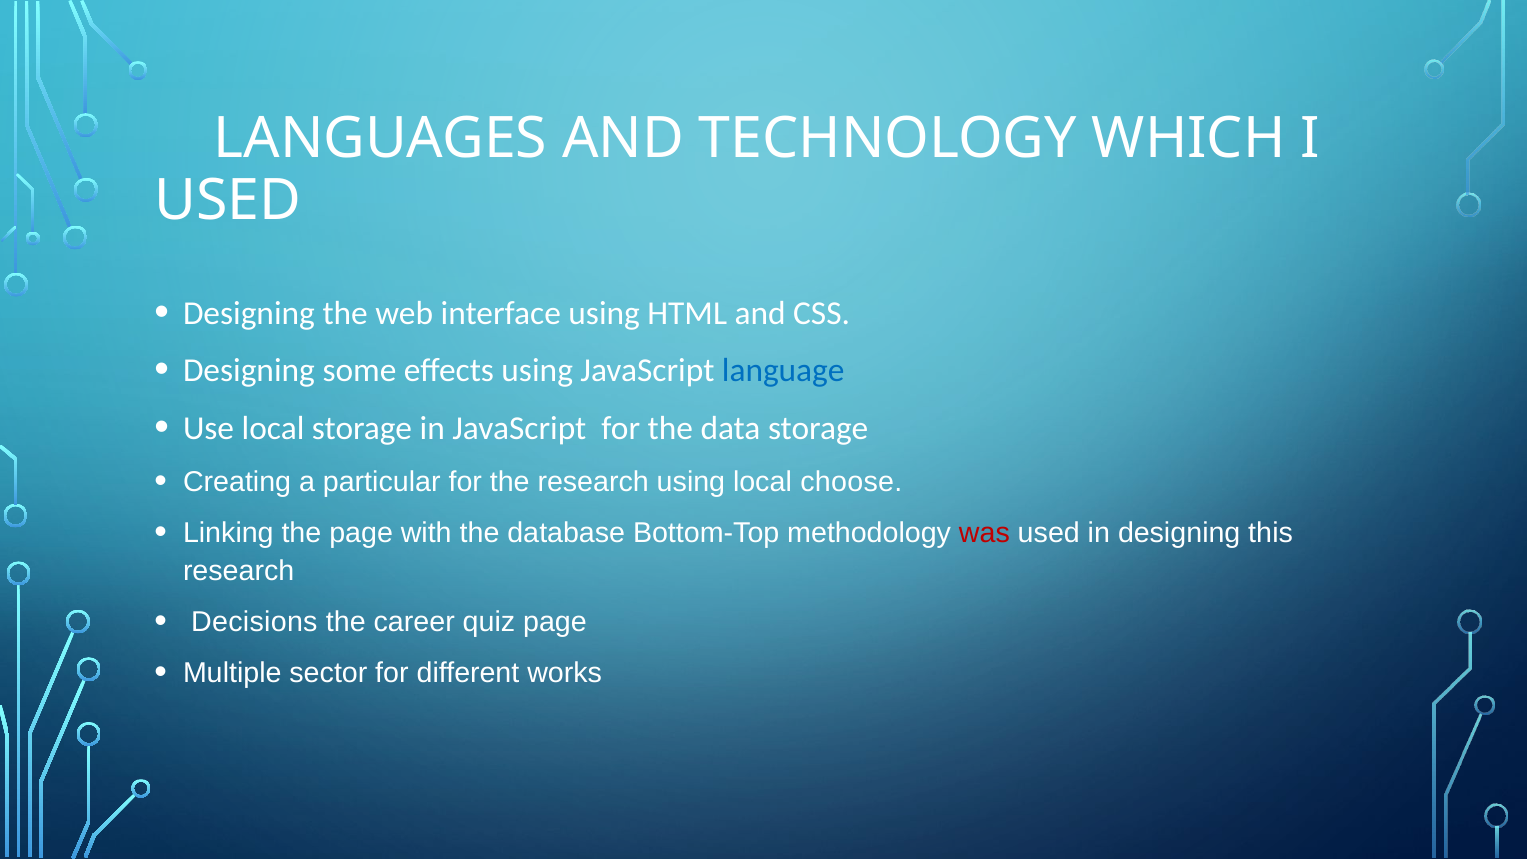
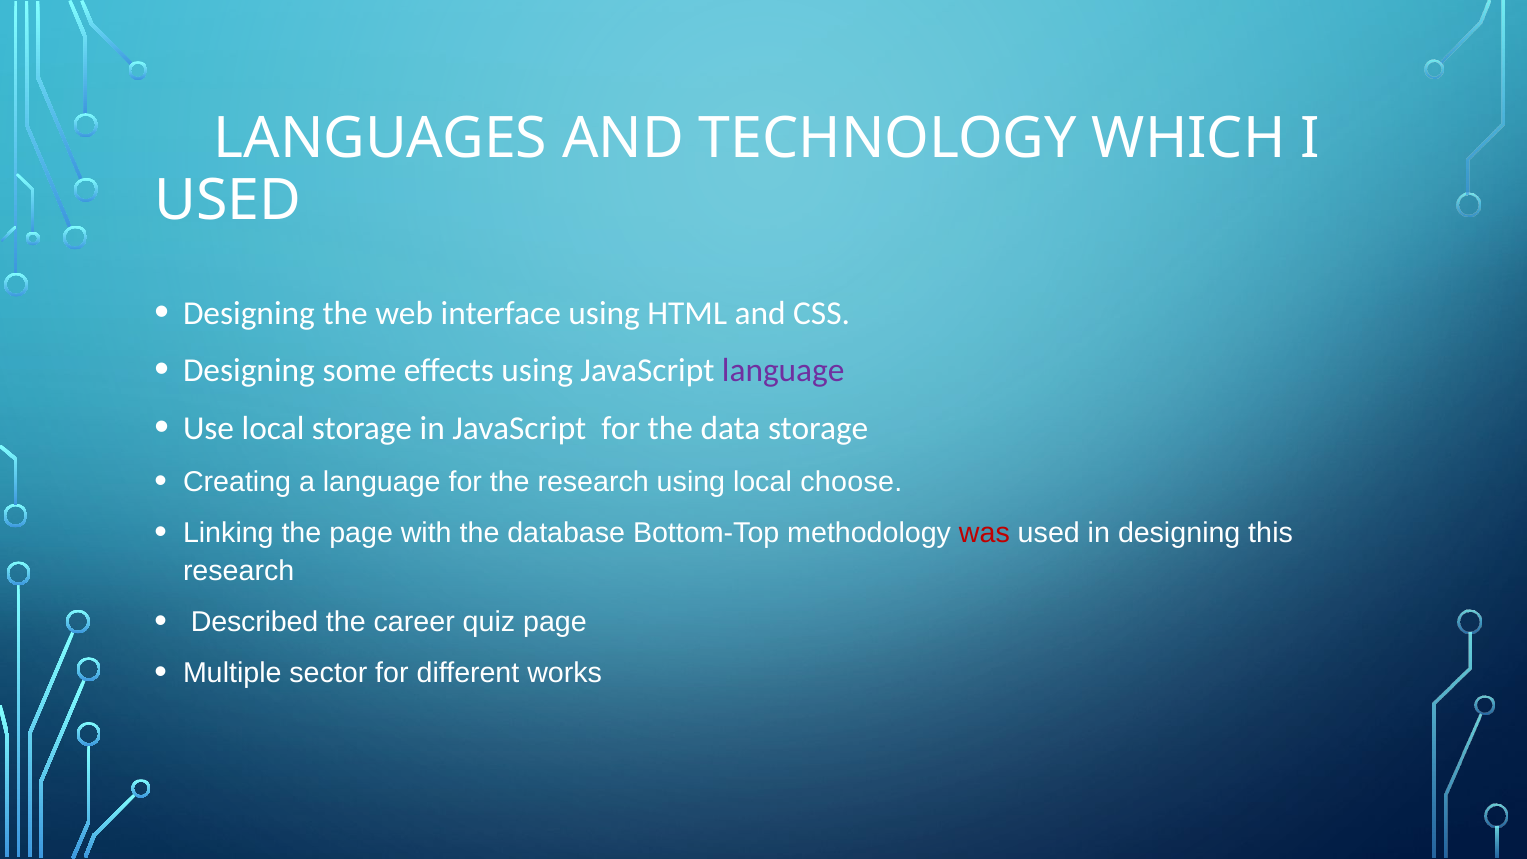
language at (783, 371) colour: blue -> purple
a particular: particular -> language
Decisions: Decisions -> Described
